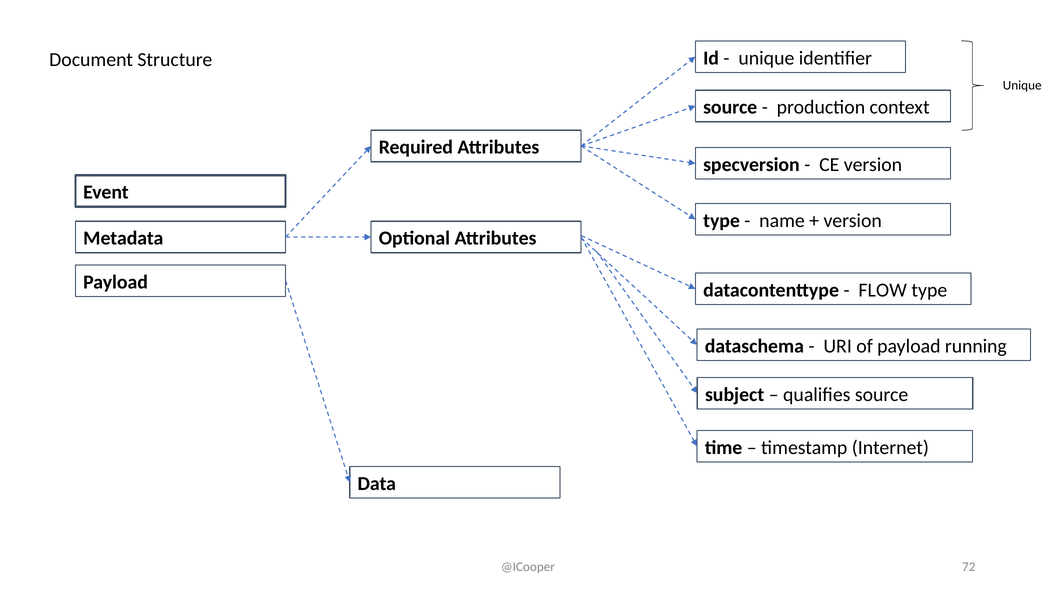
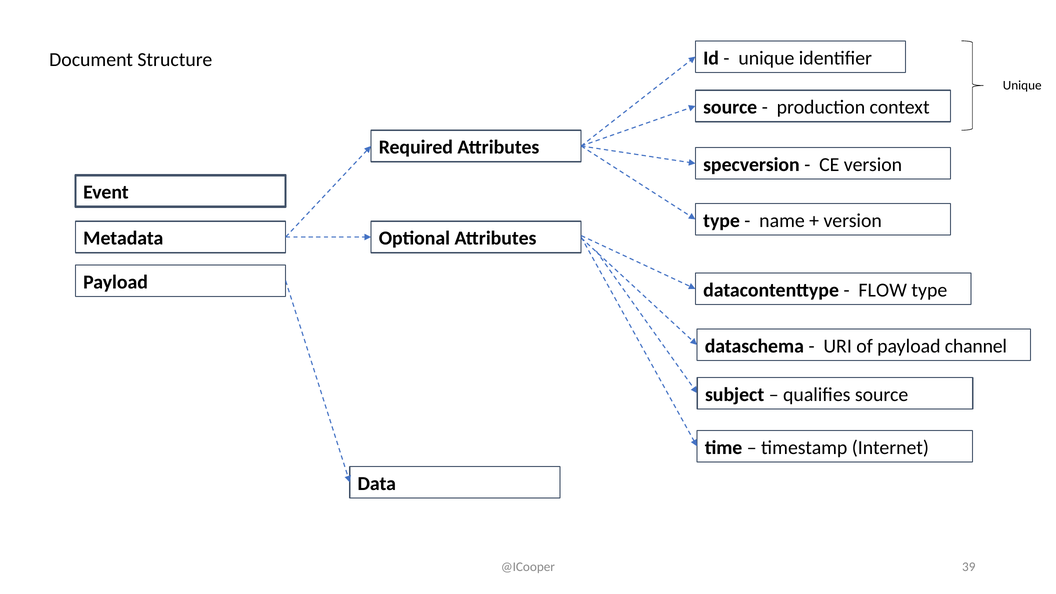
running: running -> channel
72: 72 -> 39
